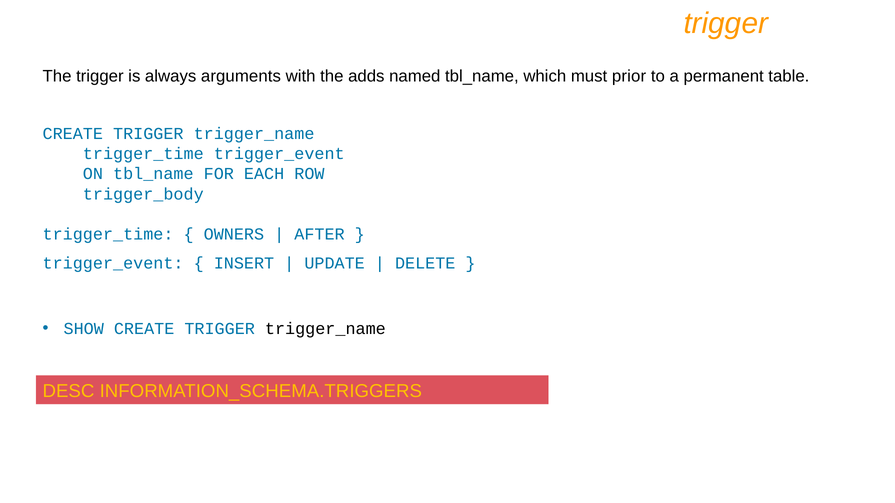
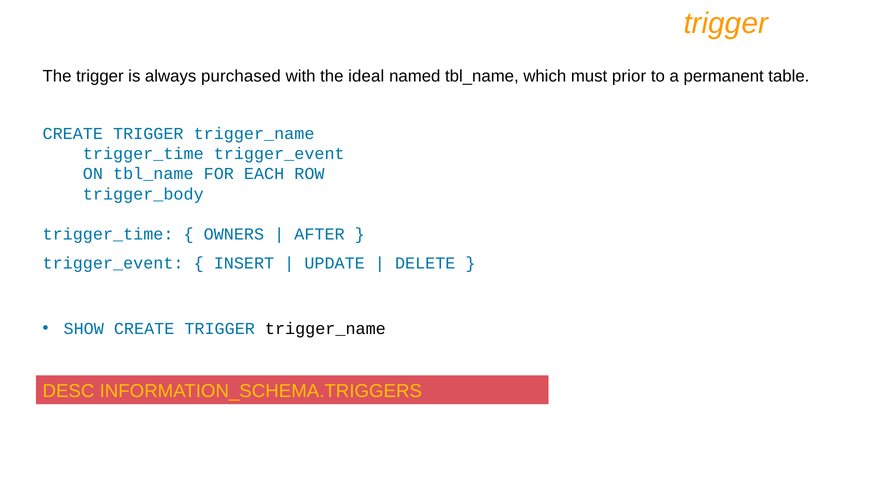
arguments: arguments -> purchased
adds: adds -> ideal
